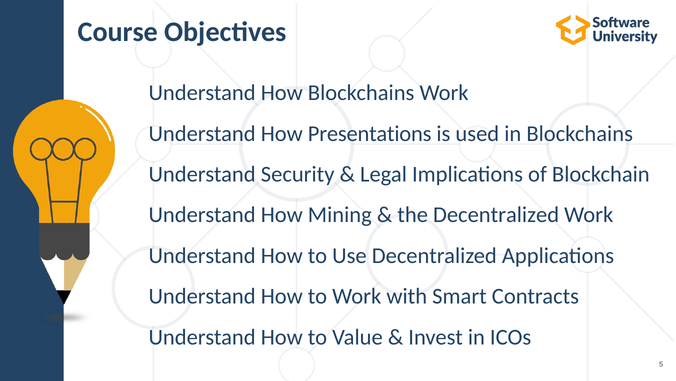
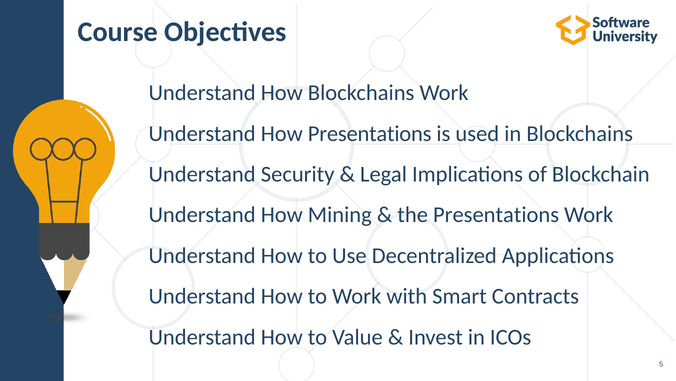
the Decentralized: Decentralized -> Presentations
